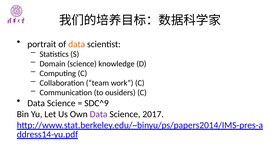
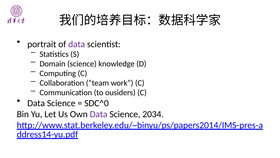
data at (77, 44) colour: orange -> purple
SDC^9: SDC^9 -> SDC^0
2017: 2017 -> 2034
